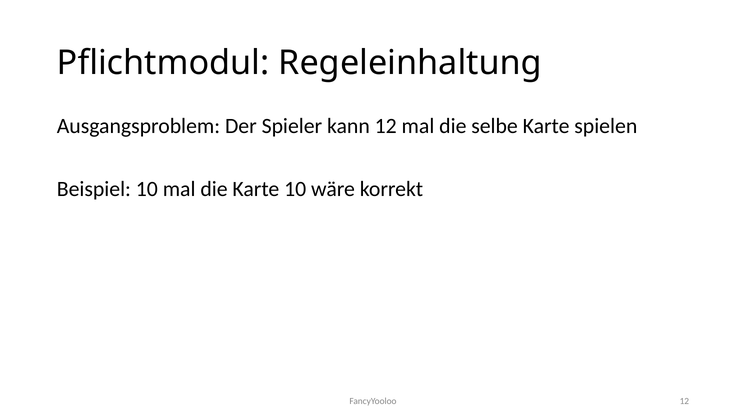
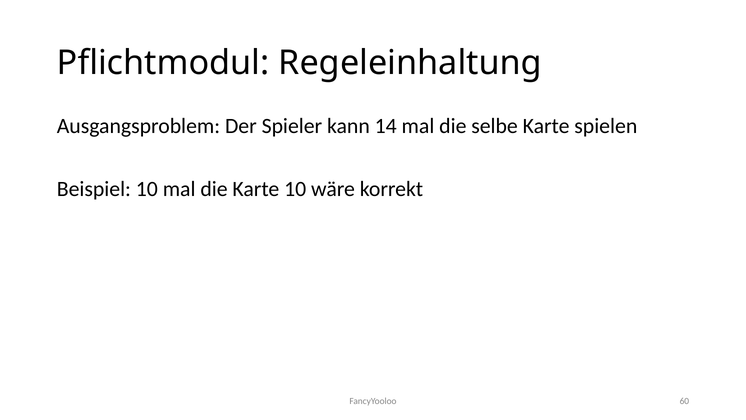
kann 12: 12 -> 14
FancyYooloo 12: 12 -> 60
